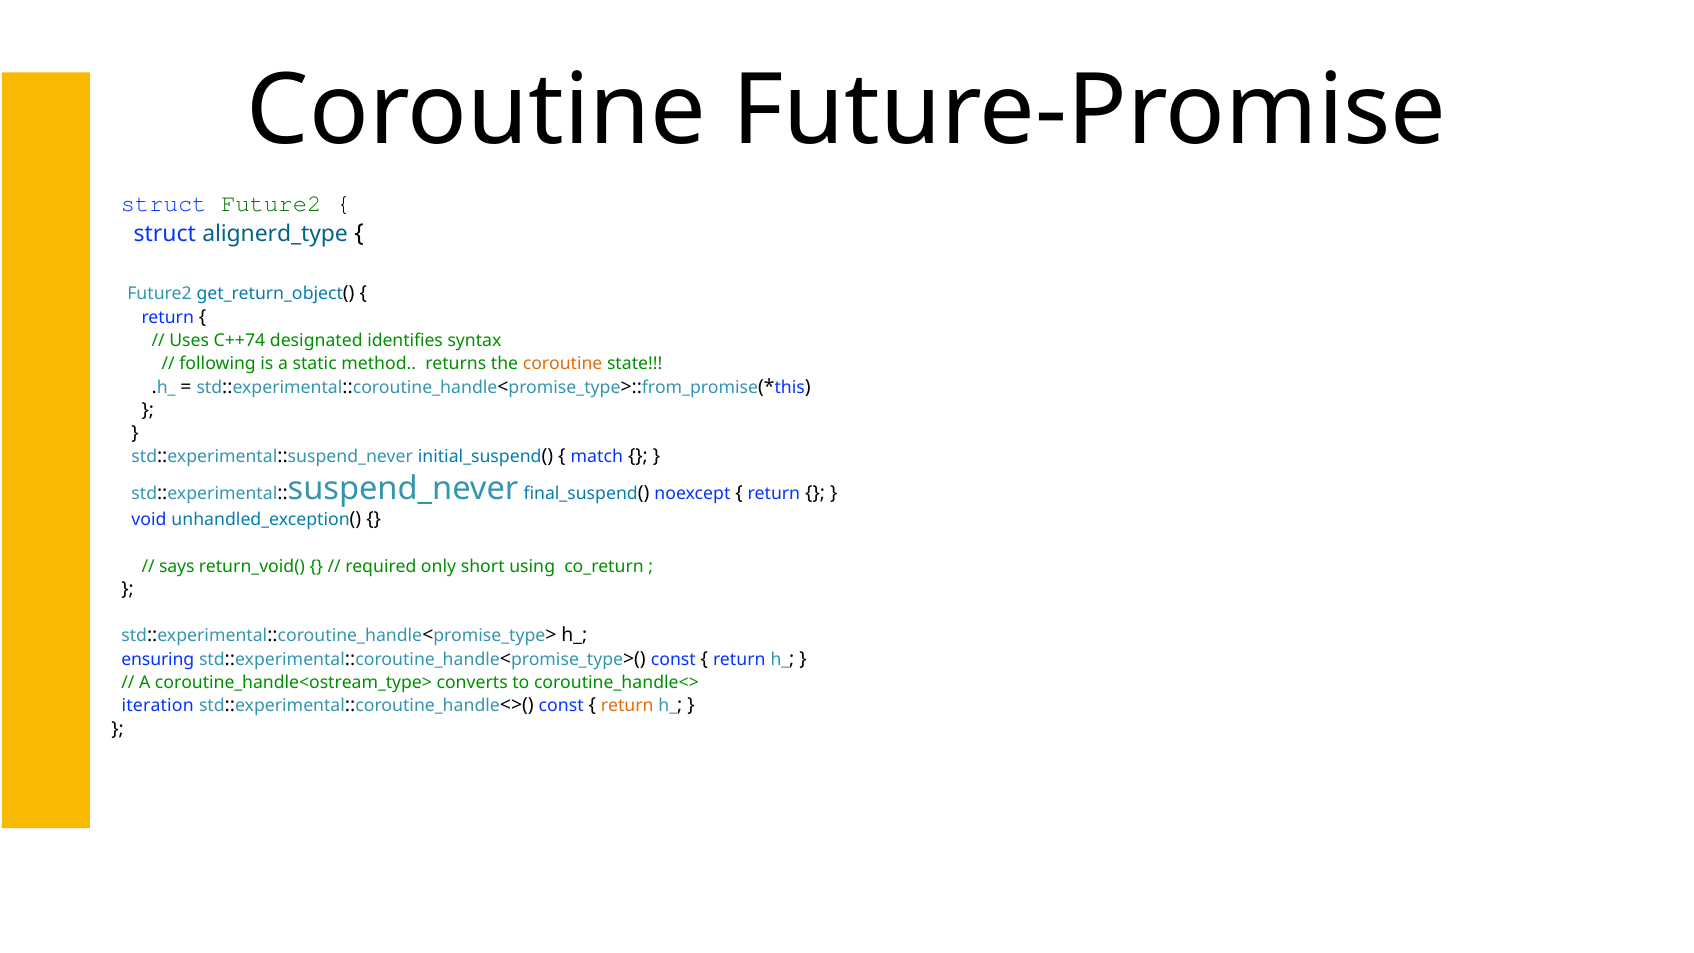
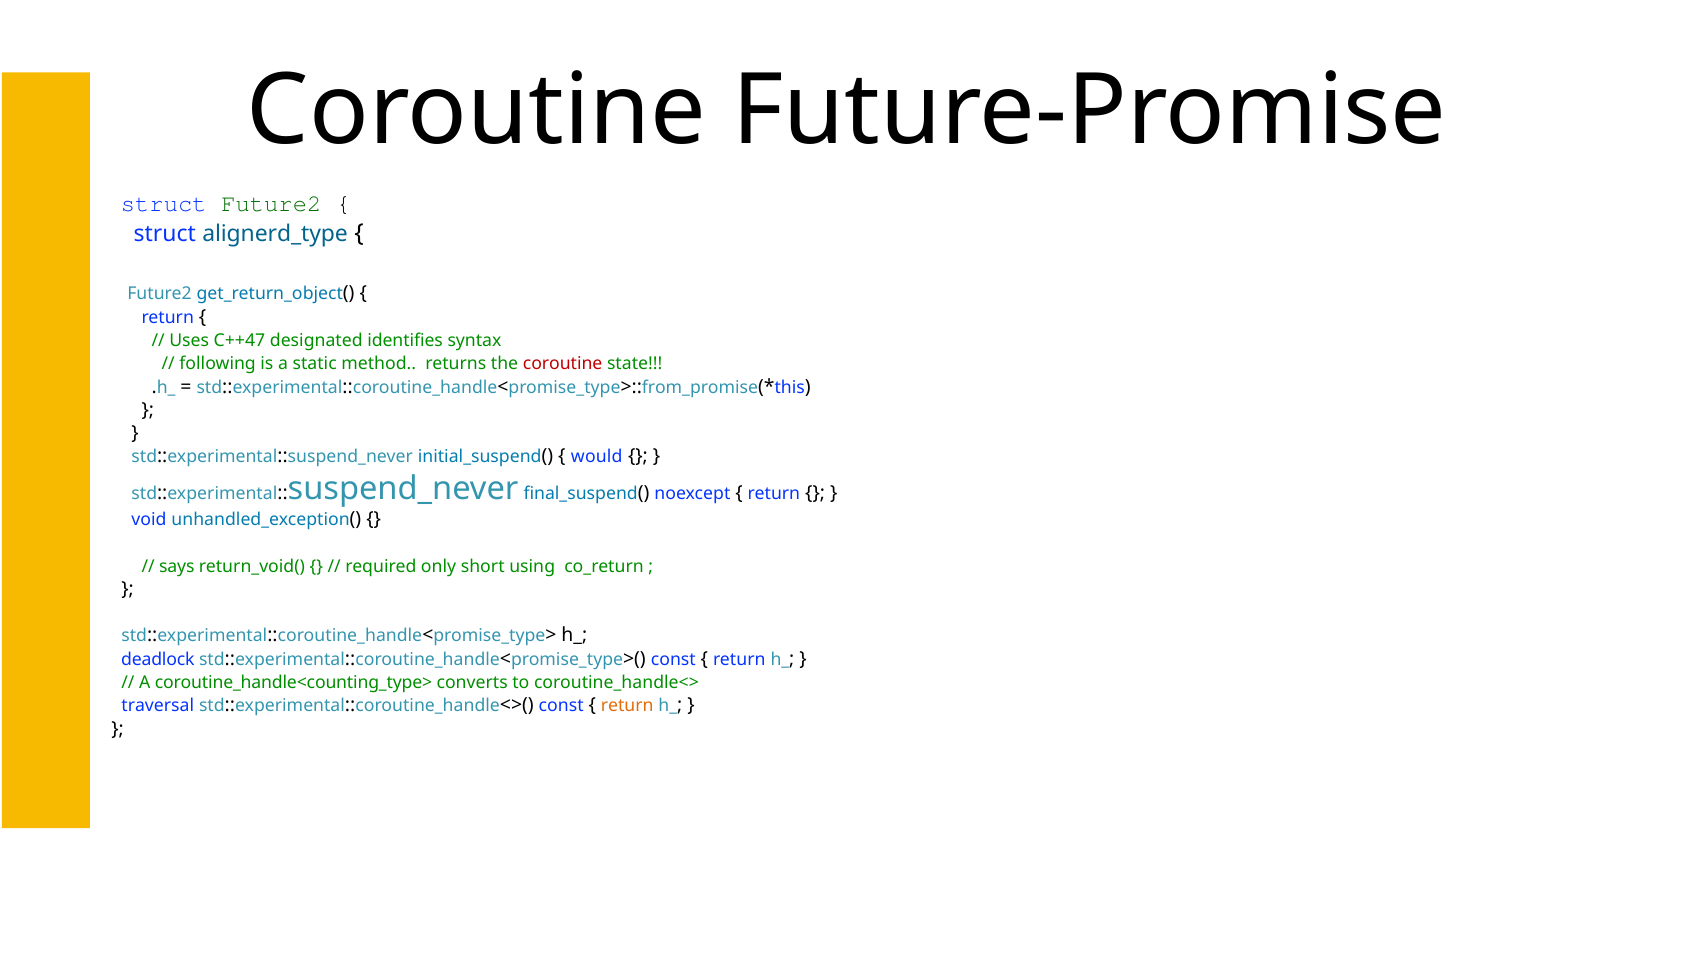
C++74: C++74 -> C++47
coroutine at (563, 364) colour: orange -> red
match: match -> would
ensuring: ensuring -> deadlock
coroutine_handle<ostream_type>: coroutine_handle<ostream_type> -> coroutine_handle<counting_type>
iteration: iteration -> traversal
